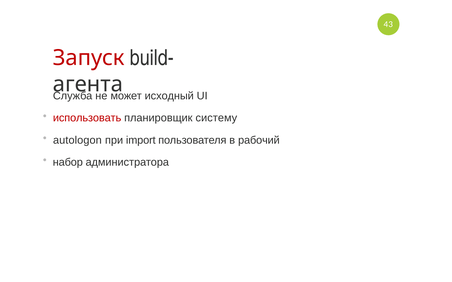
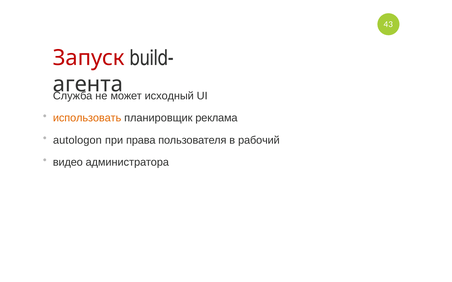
использовать colour: red -> orange
систему: систему -> реклама
import: import -> права
набор: набор -> видео
